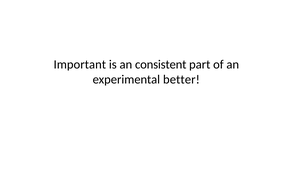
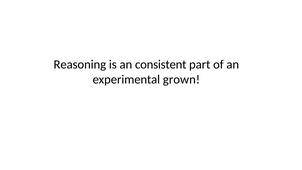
Important: Important -> Reasoning
better: better -> grown
